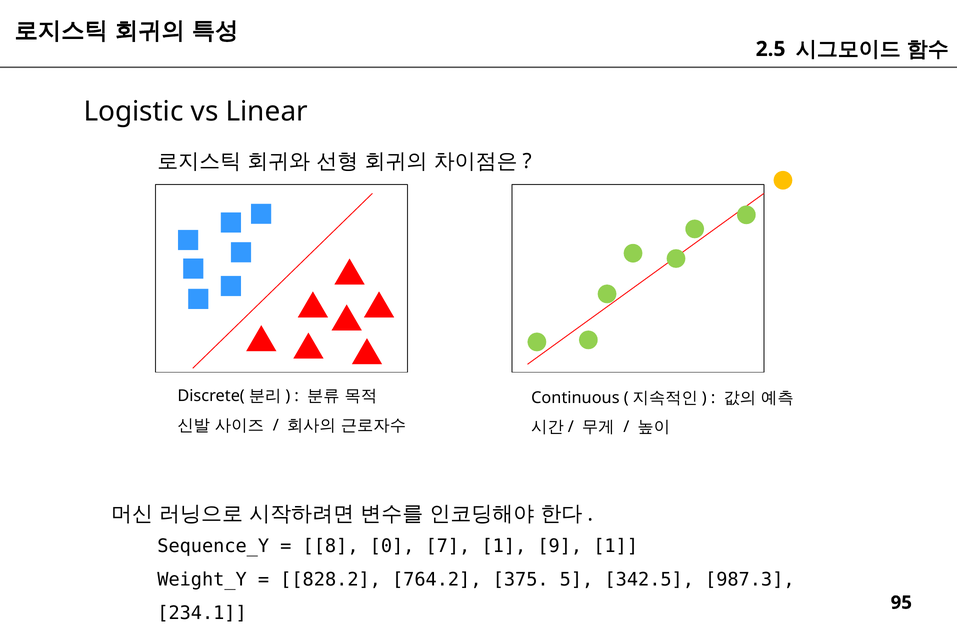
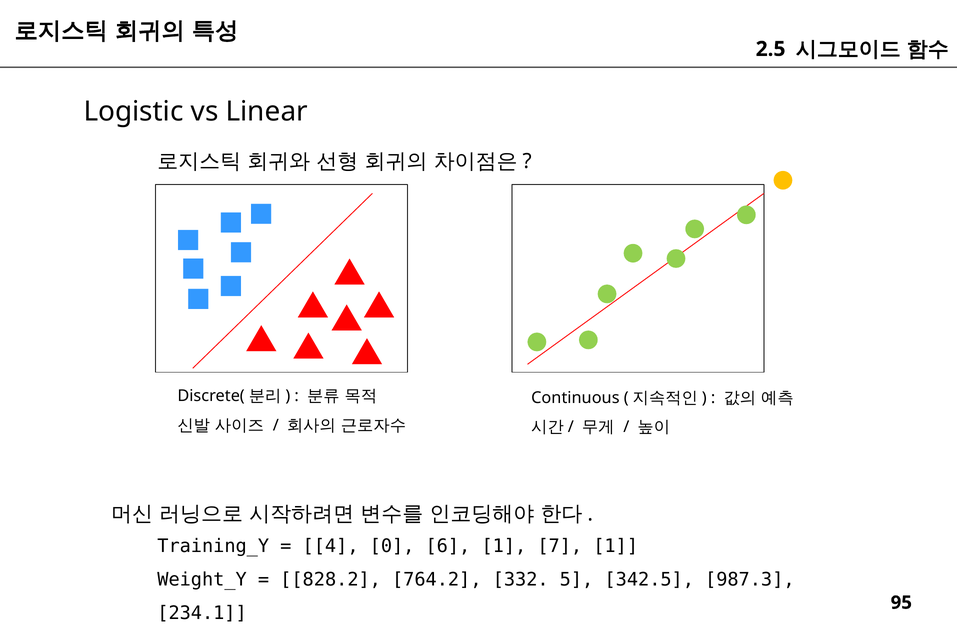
Sequence_Y: Sequence_Y -> Training_Y
8: 8 -> 4
7: 7 -> 6
9: 9 -> 7
375: 375 -> 332
